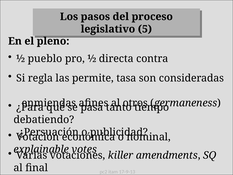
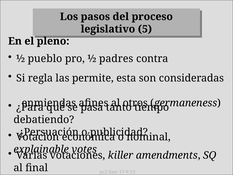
directa: directa -> padres
tasa: tasa -> esta
